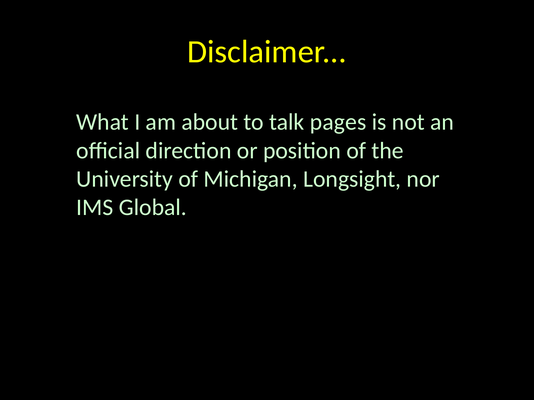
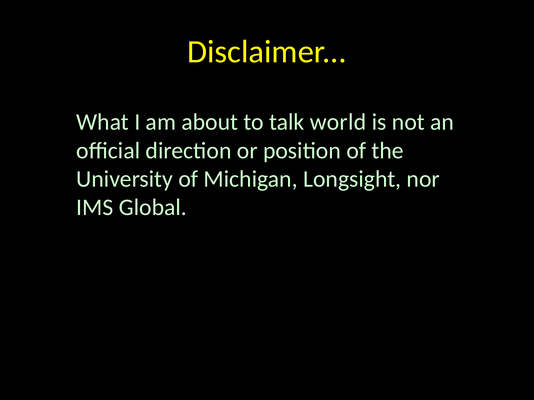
pages: pages -> world
